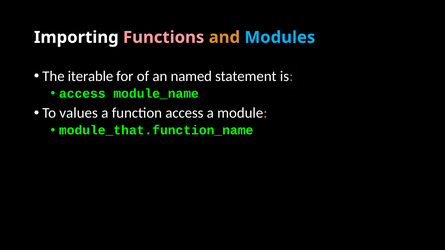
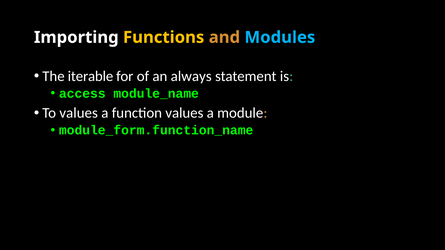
Functions colour: pink -> yellow
named: named -> always
function access: access -> values
module_that.function_name: module_that.function_name -> module_form.function_name
